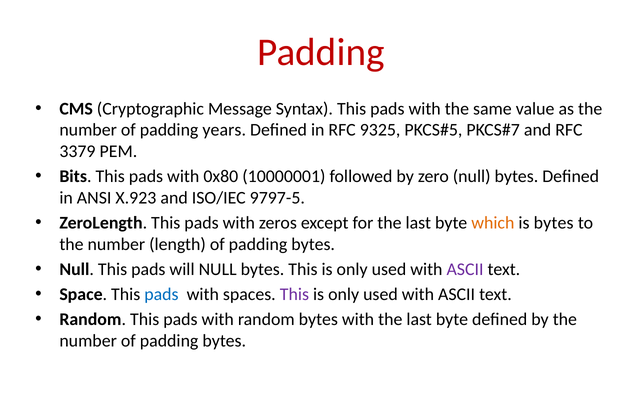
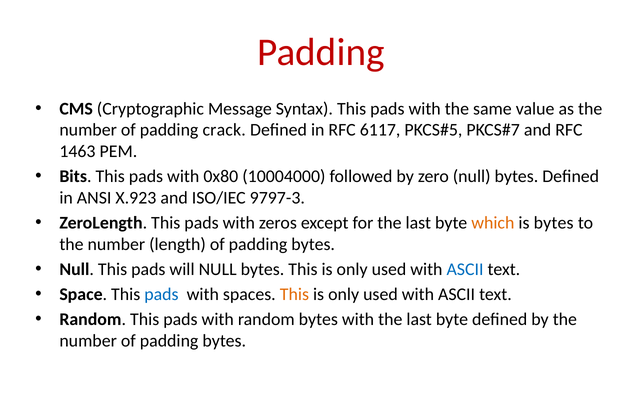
years: years -> crack
9325: 9325 -> 6117
3379: 3379 -> 1463
10000001: 10000001 -> 10004000
9797-5: 9797-5 -> 9797-3
ASCII at (465, 269) colour: purple -> blue
This at (294, 294) colour: purple -> orange
